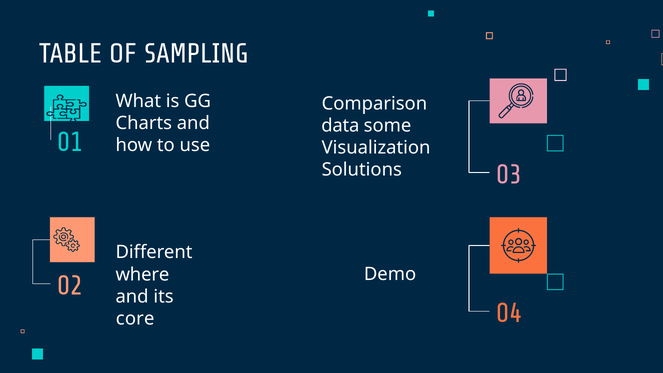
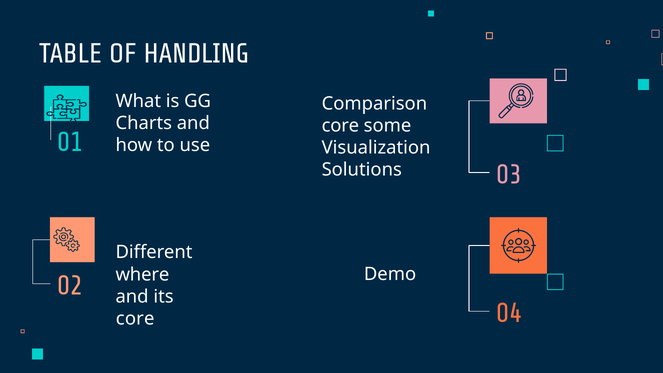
SAMPLING: SAMPLING -> HANDLING
data at (340, 126): data -> core
